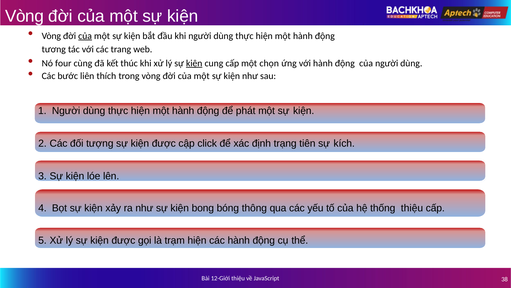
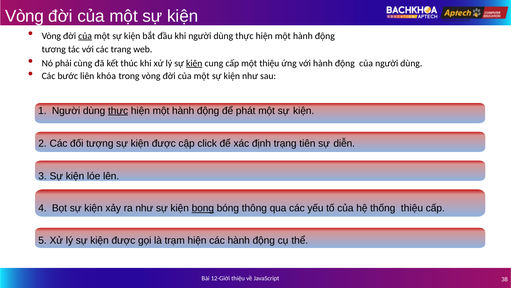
four: four -> phải
một chọn: chọn -> thiệu
thích: thích -> khóa
thực at (118, 111) underline: none -> present
kích: kích -> diễn
bong underline: none -> present
